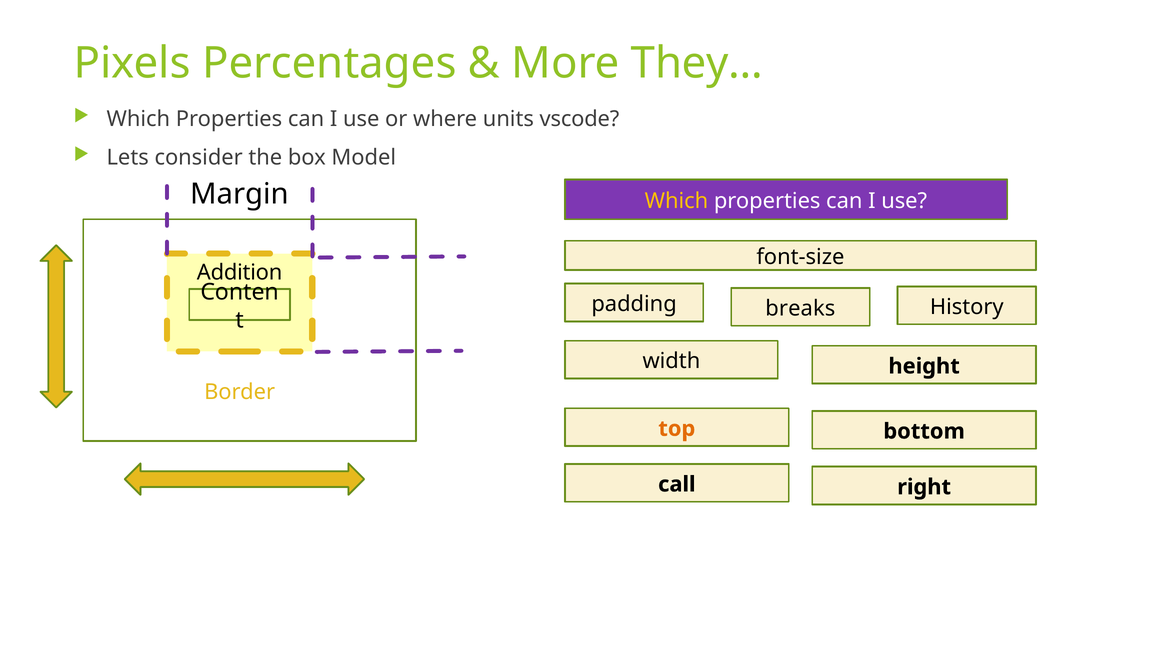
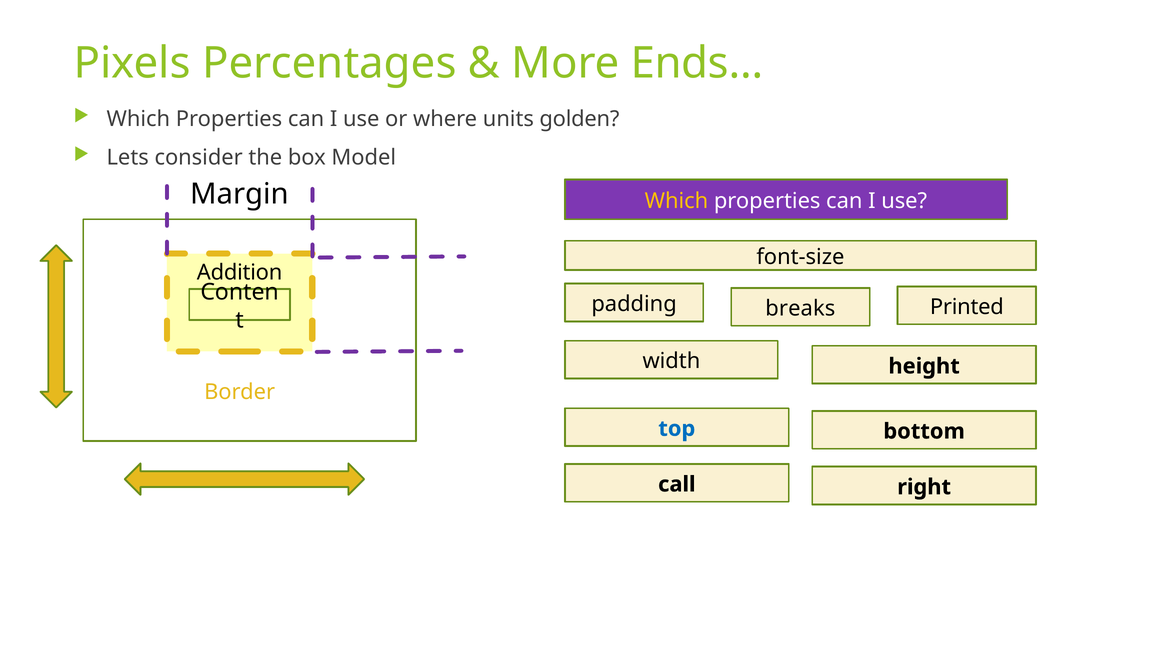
They…: They… -> Ends…
vscode: vscode -> golden
History: History -> Printed
top colour: orange -> blue
